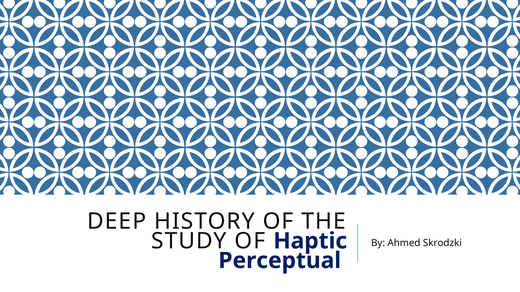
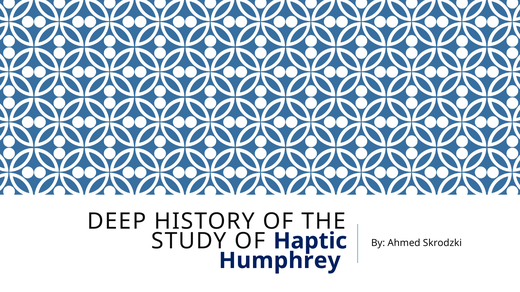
Perceptual: Perceptual -> Humphrey
